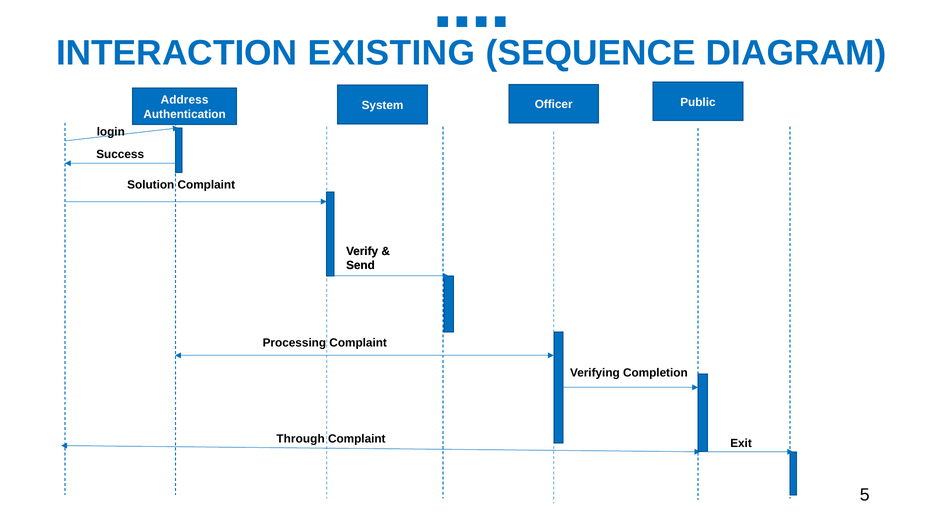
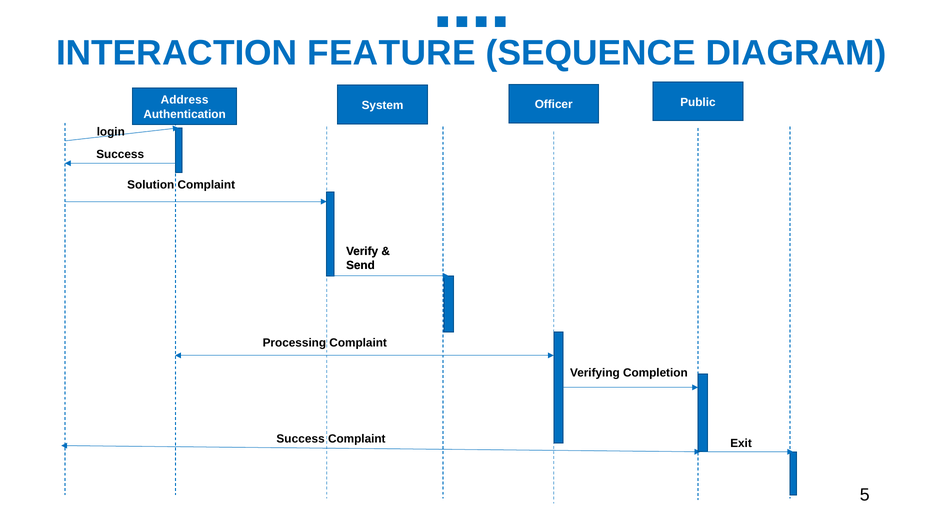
EXISTING: EXISTING -> FEATURE
Through at (301, 438): Through -> Success
